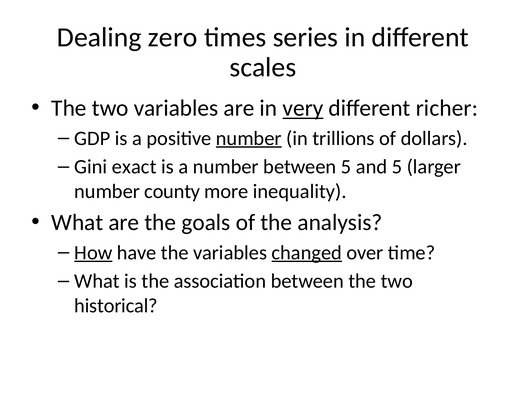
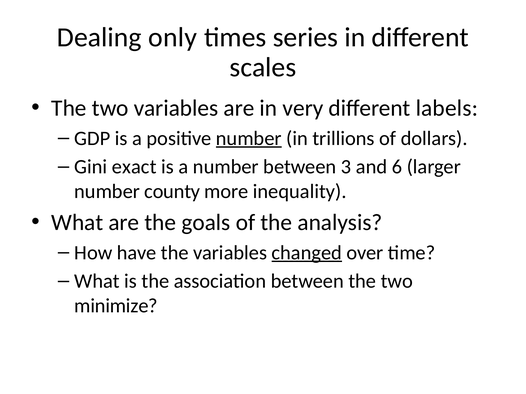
zero: zero -> only
very underline: present -> none
richer: richer -> labels
between 5: 5 -> 3
and 5: 5 -> 6
How underline: present -> none
historical: historical -> minimize
